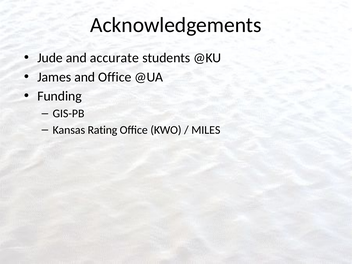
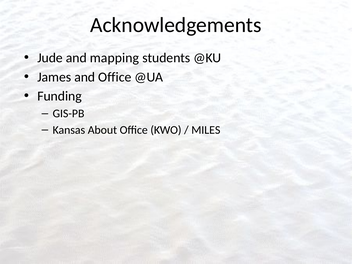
accurate: accurate -> mapping
Rating: Rating -> About
